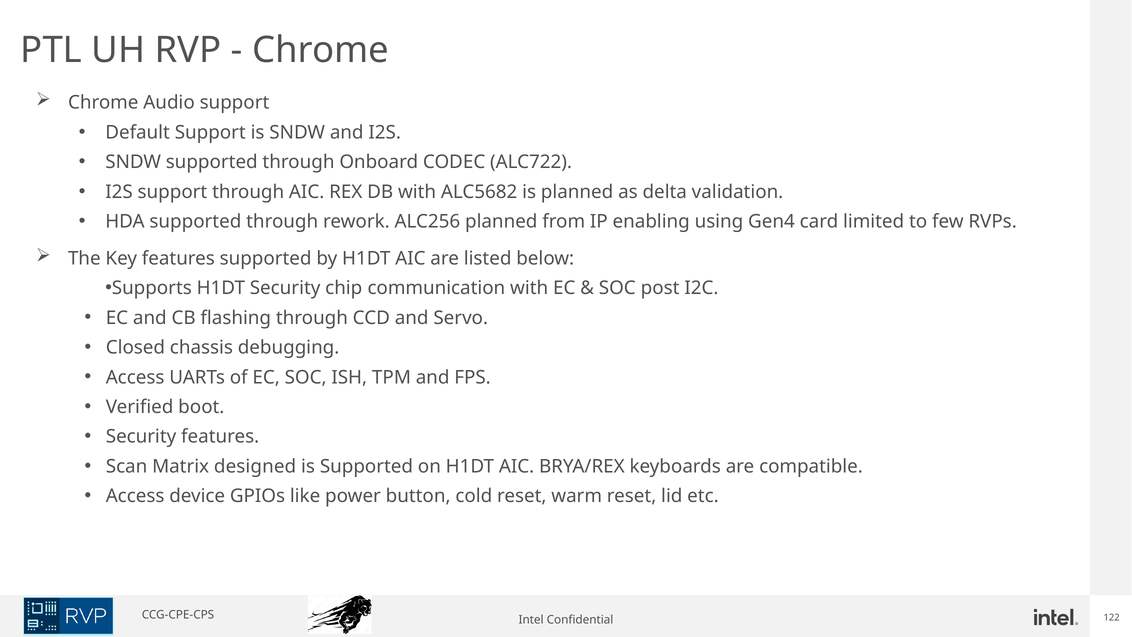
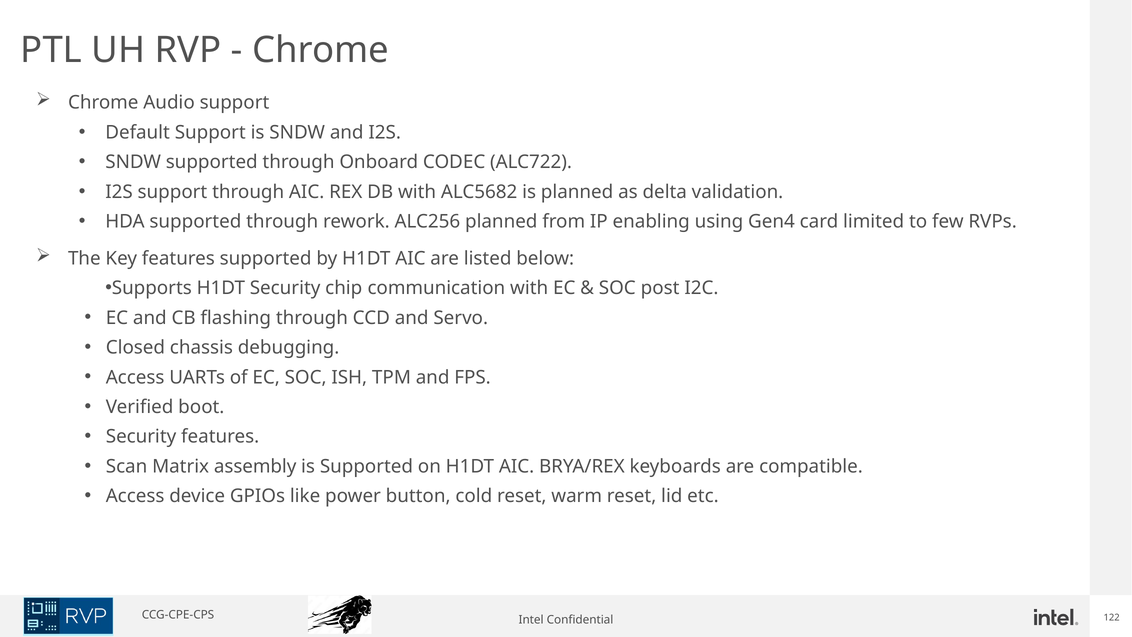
designed: designed -> assembly
